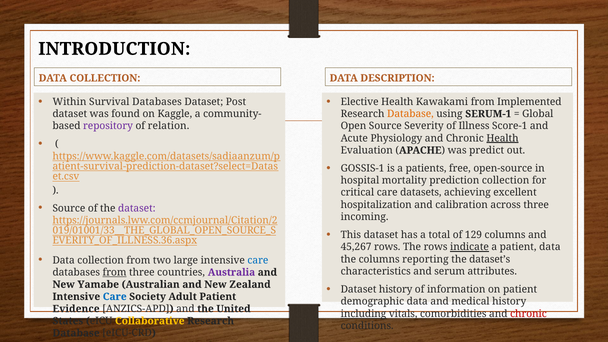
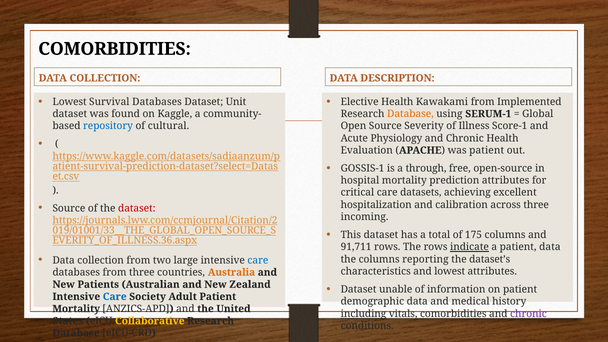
INTRODUCTION at (114, 49): INTRODUCTION -> COMORBIDITIES
Within at (69, 102): Within -> Lowest
Post: Post -> Unit
repository colour: purple -> blue
relation: relation -> cultural
Health at (502, 138) underline: present -> none
was predict: predict -> patient
patients: patients -> through
prediction collection: collection -> attributes
dataset at (137, 208) colour: purple -> red
129: 129 -> 175
45,267: 45,267 -> 91,711
and serum: serum -> lowest
from at (115, 272) underline: present -> none
Australia colour: purple -> orange
Yamabe: Yamabe -> Patients
Dataset history: history -> unable
Evidence at (76, 309): Evidence -> Mortality
chronic at (528, 314) colour: red -> purple
